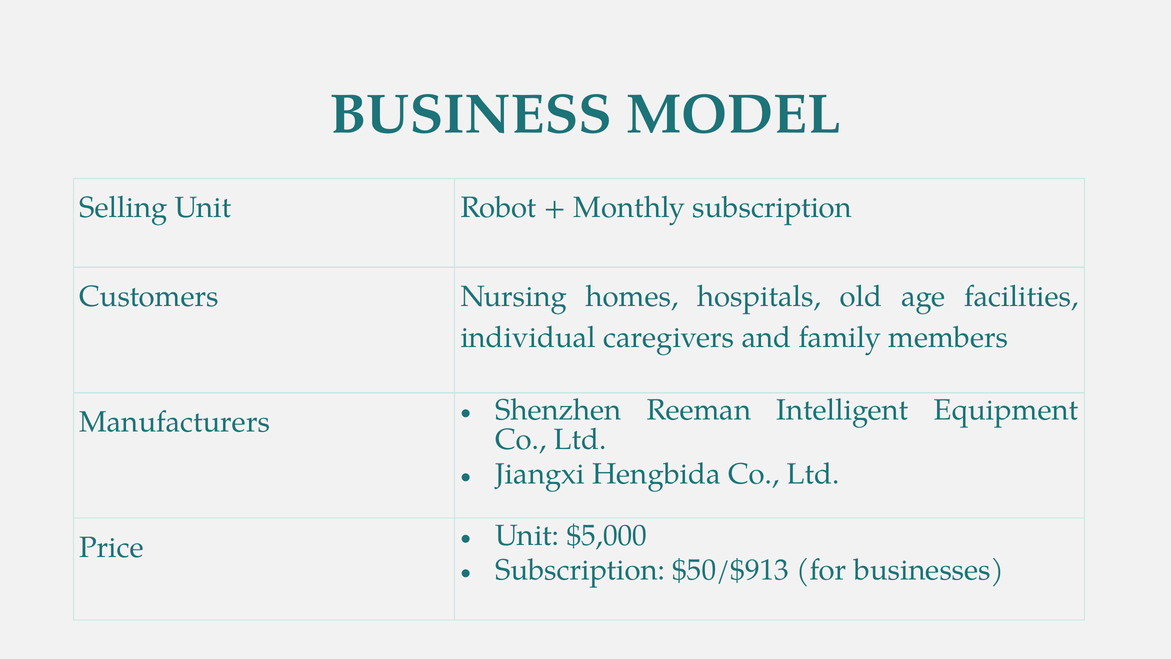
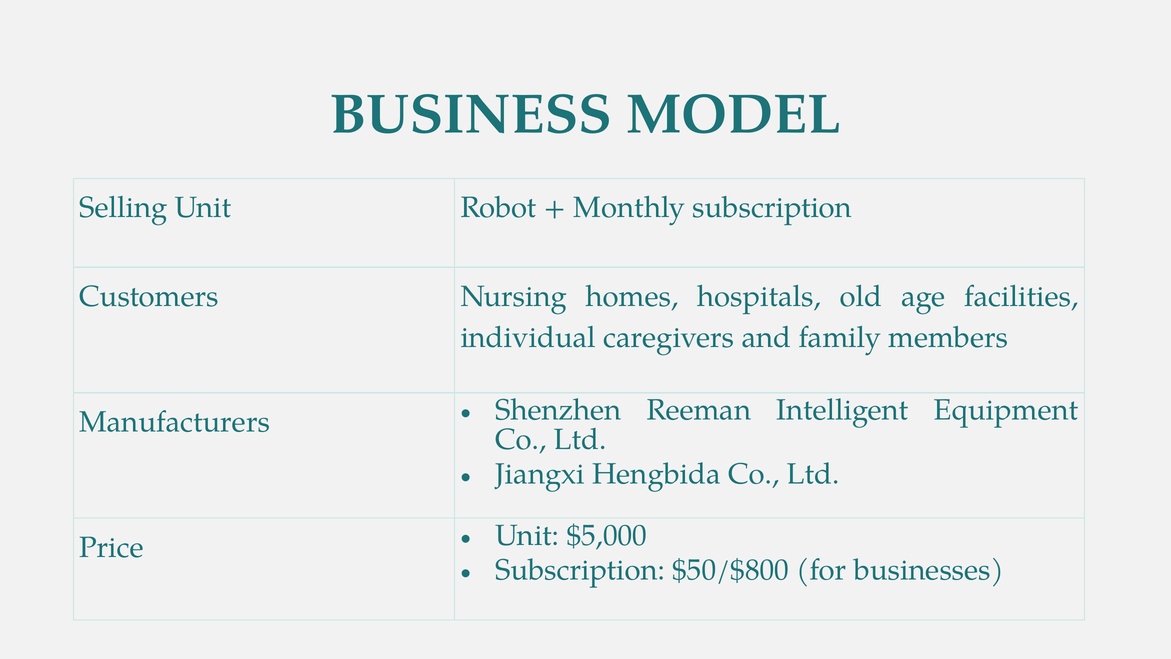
$50/$913: $50/$913 -> $50/$800
